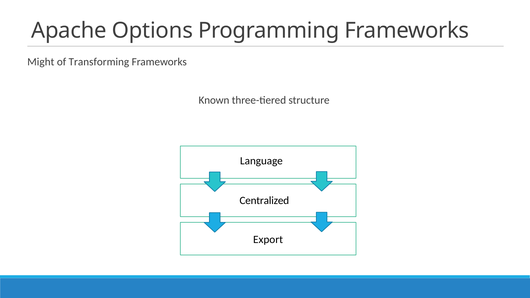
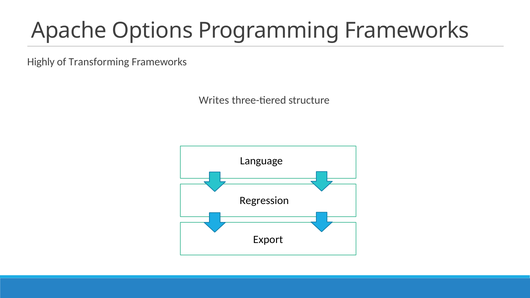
Might: Might -> Highly
Known: Known -> Writes
Centralized: Centralized -> Regression
